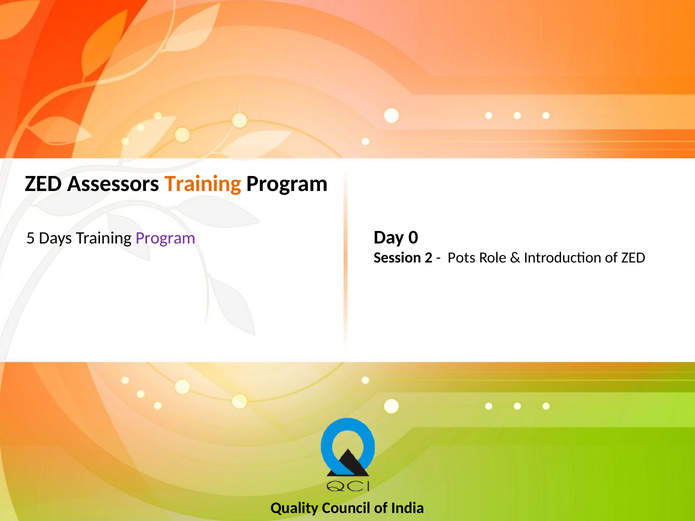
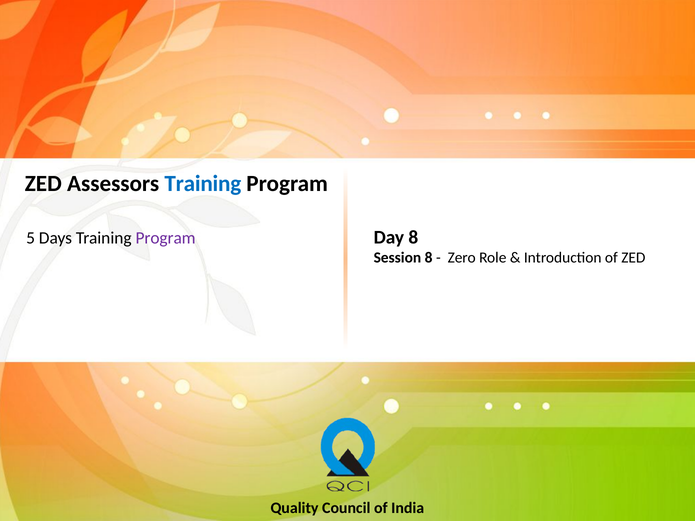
Training at (203, 184) colour: orange -> blue
Day 0: 0 -> 8
Session 2: 2 -> 8
Pots: Pots -> Zero
